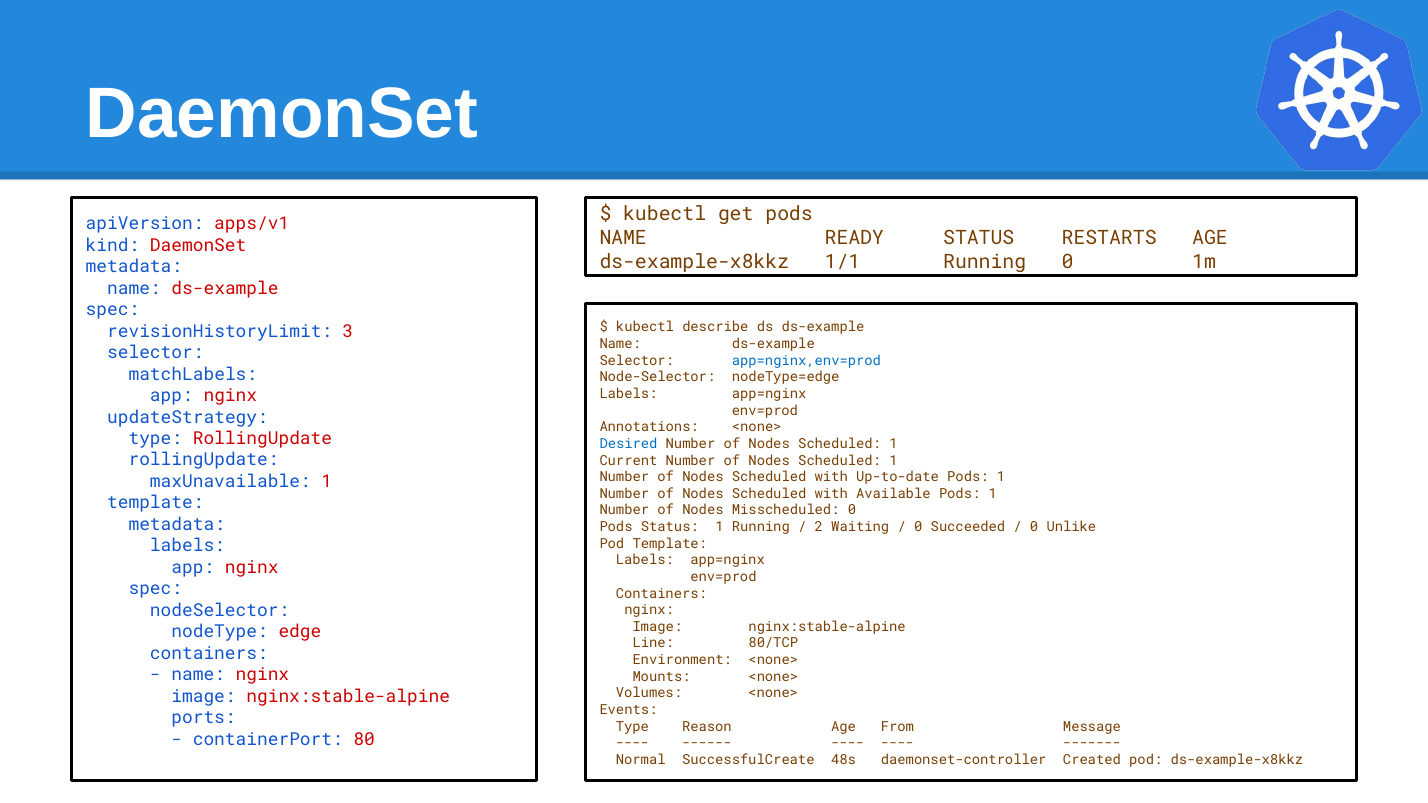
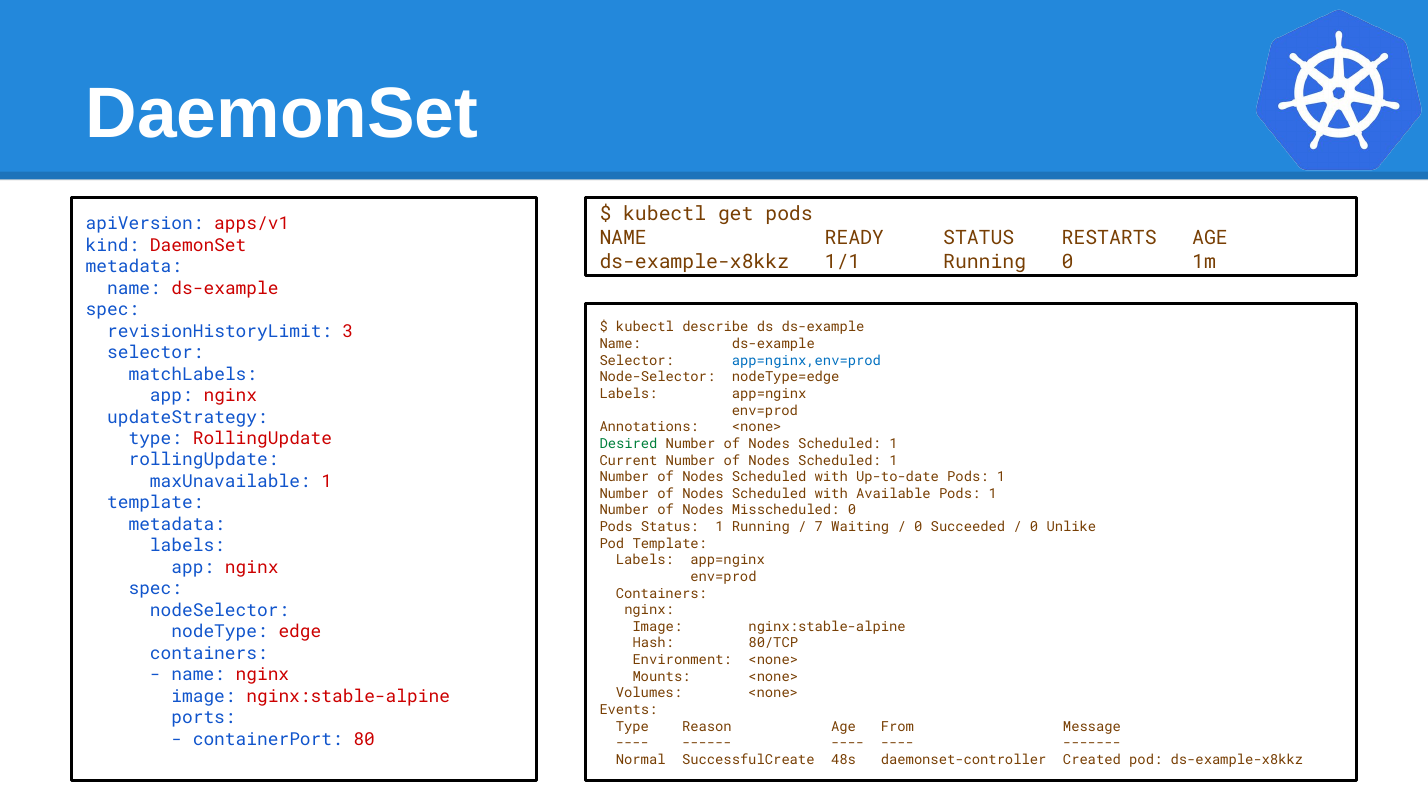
Desired colour: blue -> green
2: 2 -> 7
Line: Line -> Hash
